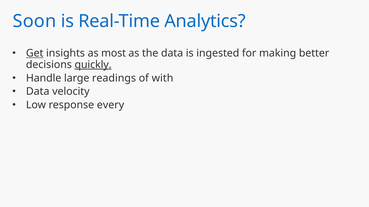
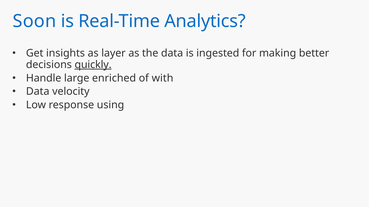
Get underline: present -> none
most: most -> layer
readings: readings -> enriched
every: every -> using
